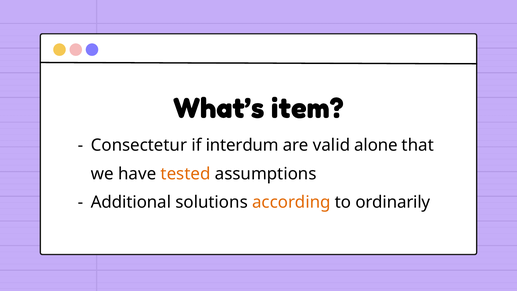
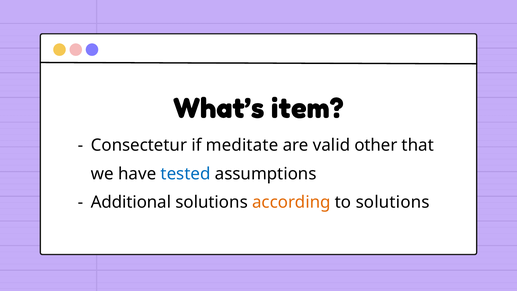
interdum: interdum -> meditate
alone: alone -> other
tested colour: orange -> blue
to ordinarily: ordinarily -> solutions
